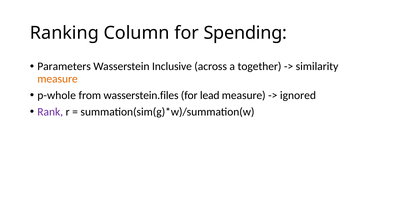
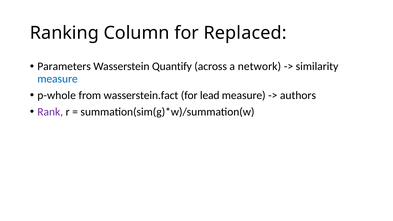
Spending: Spending -> Replaced
Inclusive: Inclusive -> Quantify
together: together -> network
measure at (58, 79) colour: orange -> blue
wasserstein.files: wasserstein.files -> wasserstein.fact
ignored: ignored -> authors
